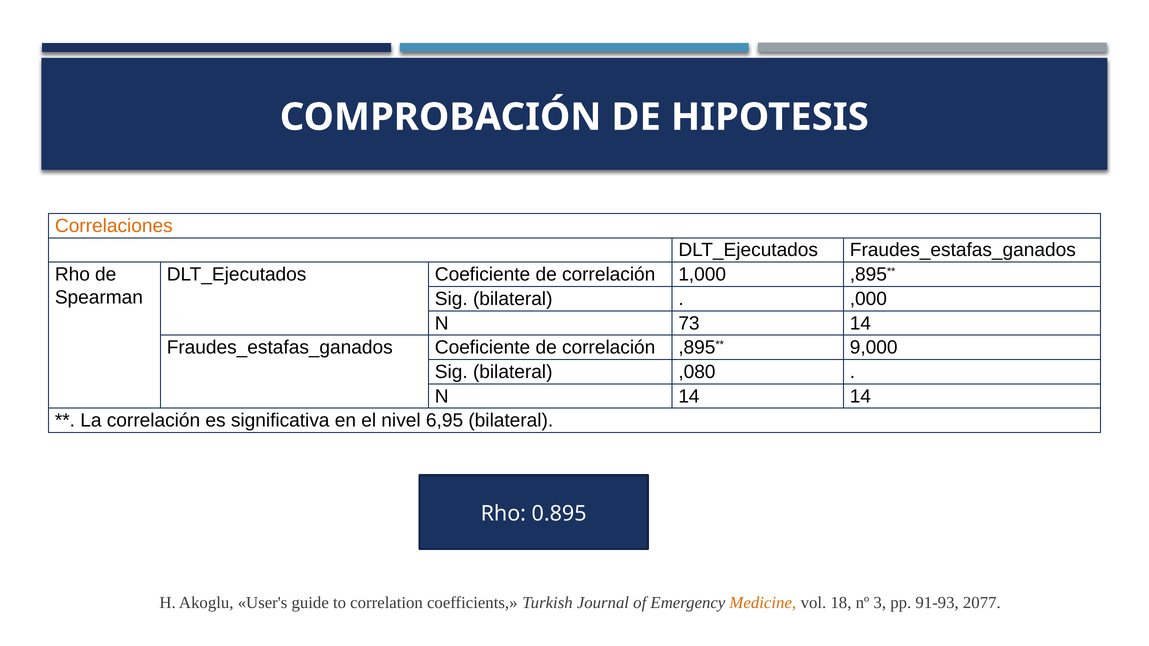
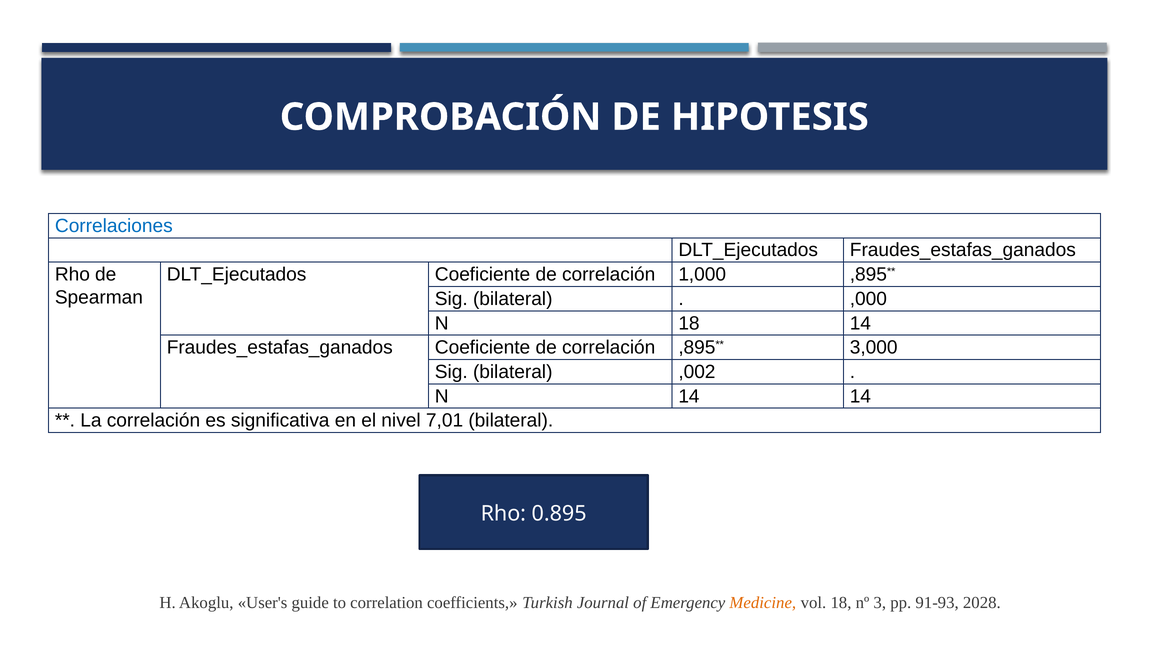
Correlaciones colour: orange -> blue
N 73: 73 -> 18
9,000: 9,000 -> 3,000
,080: ,080 -> ,002
6,95: 6,95 -> 7,01
2077: 2077 -> 2028
